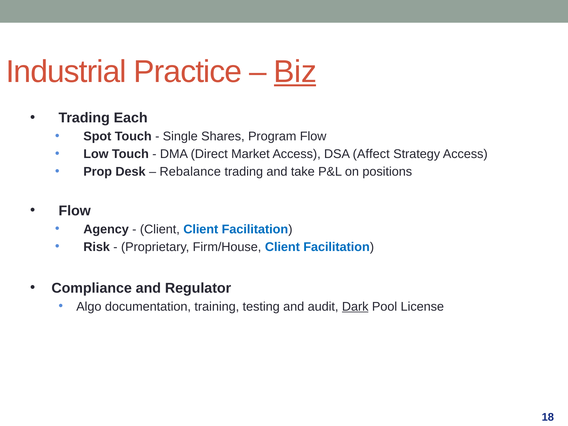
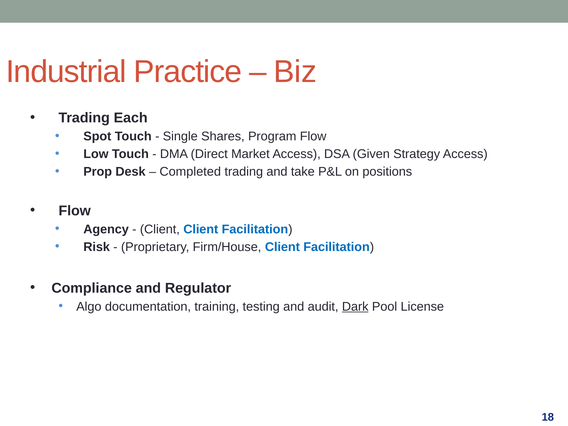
Biz underline: present -> none
Affect: Affect -> Given
Rebalance: Rebalance -> Completed
